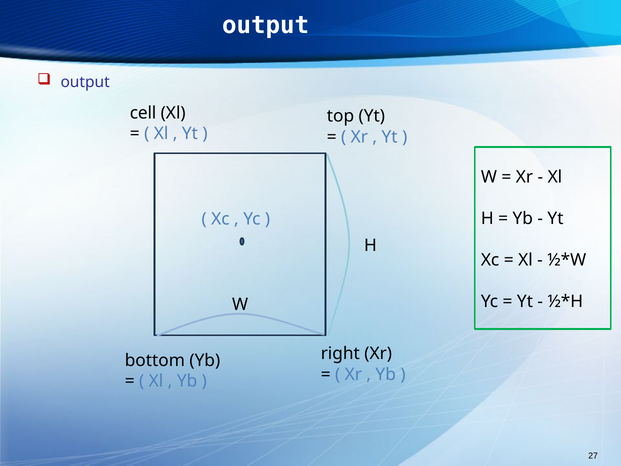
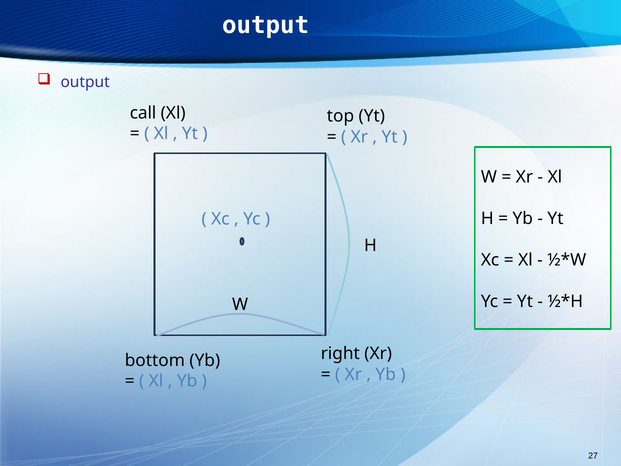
cell: cell -> call
